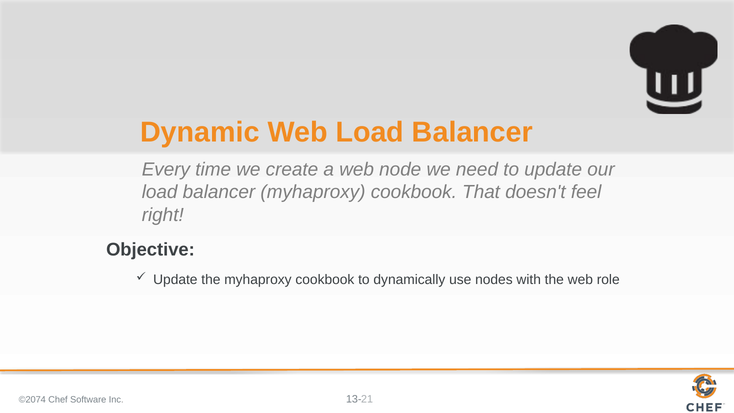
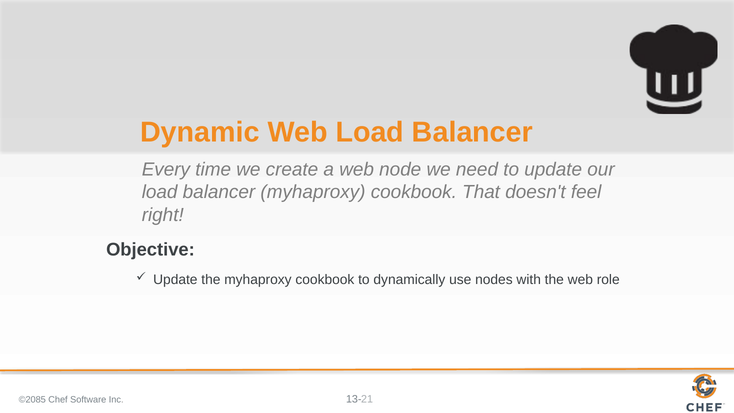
©2074: ©2074 -> ©2085
